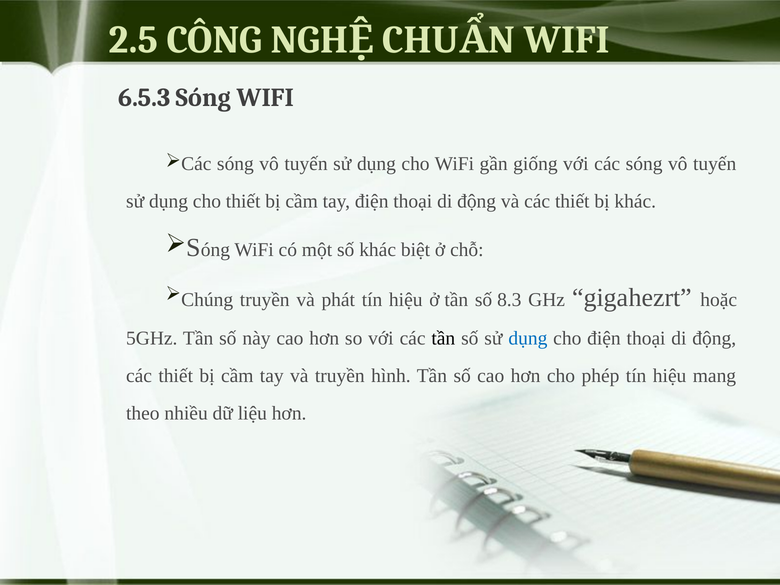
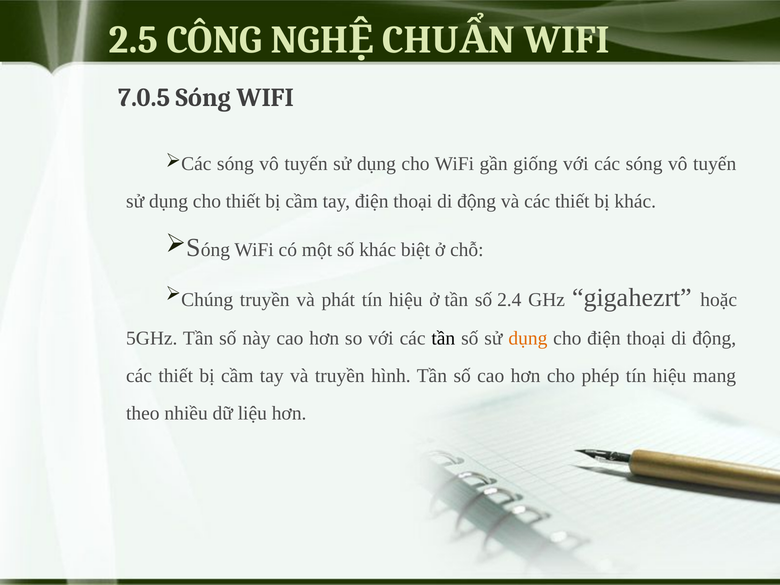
6.5.3: 6.5.3 -> 7.0.5
8.3: 8.3 -> 2.4
dụng at (528, 338) colour: blue -> orange
